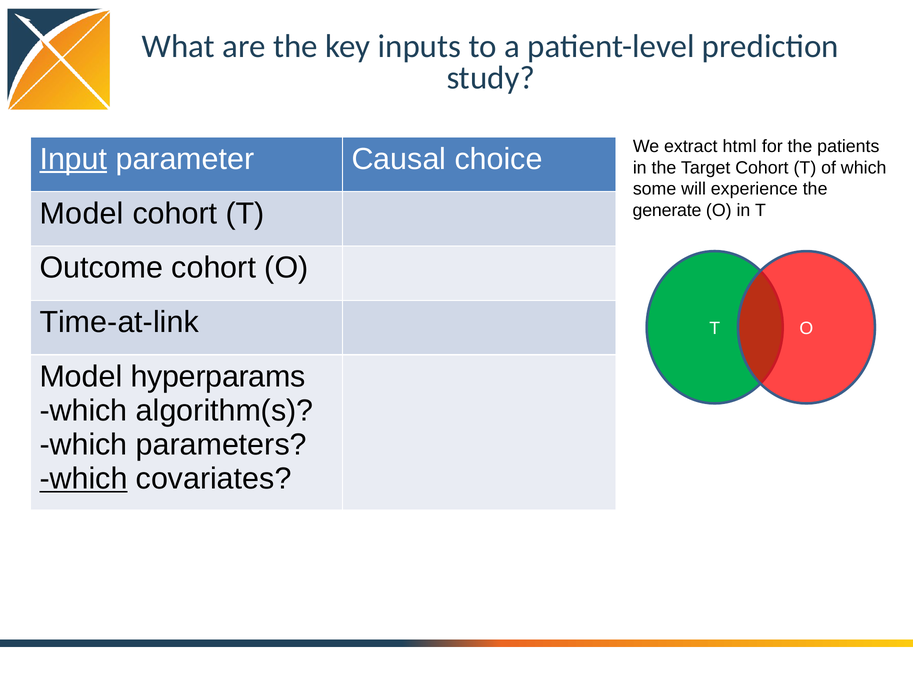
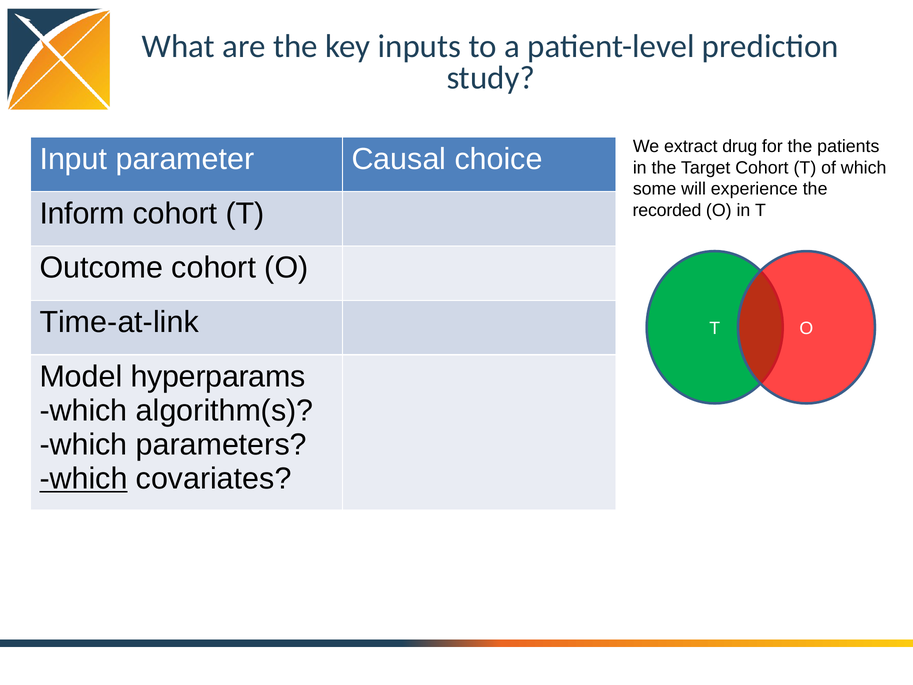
html: html -> drug
Input underline: present -> none
Model at (82, 213): Model -> Inform
generate: generate -> recorded
